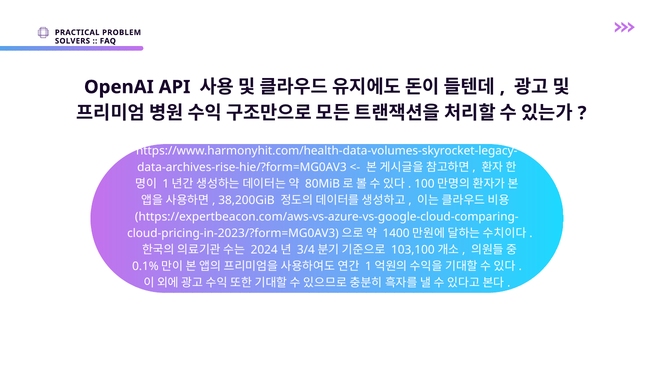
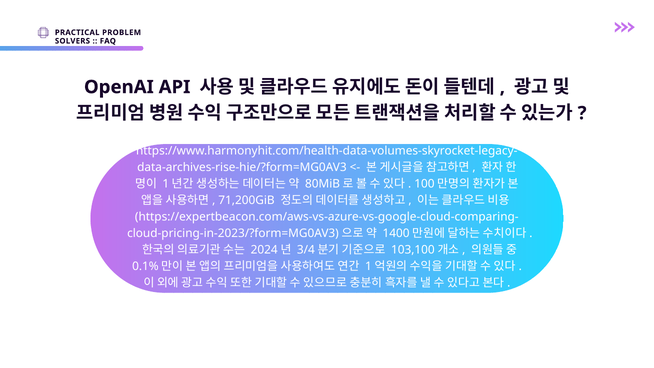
38,200GiB: 38,200GiB -> 71,200GiB
